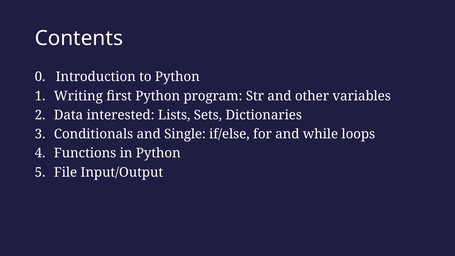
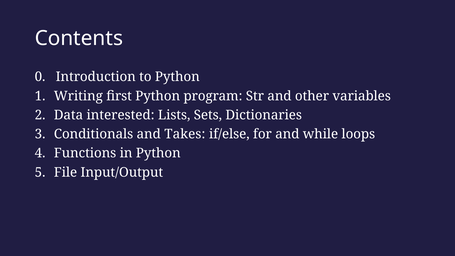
Single: Single -> Takes
